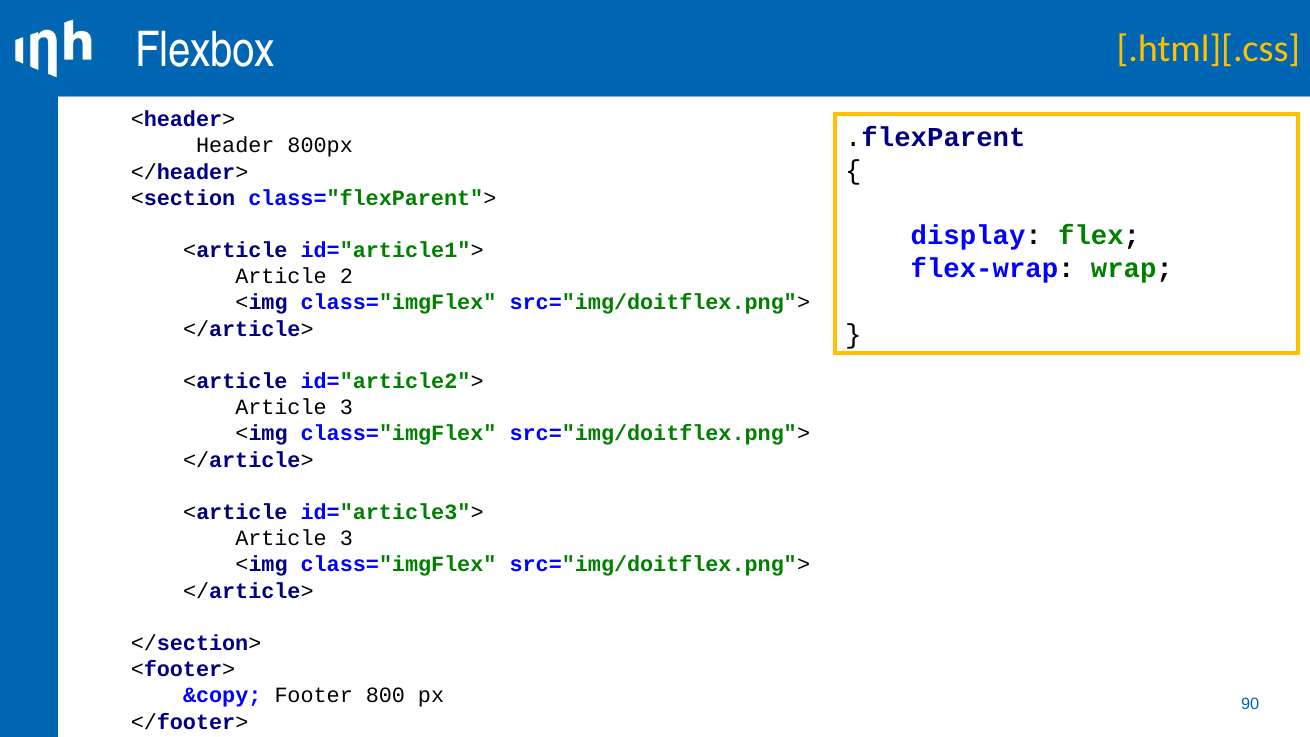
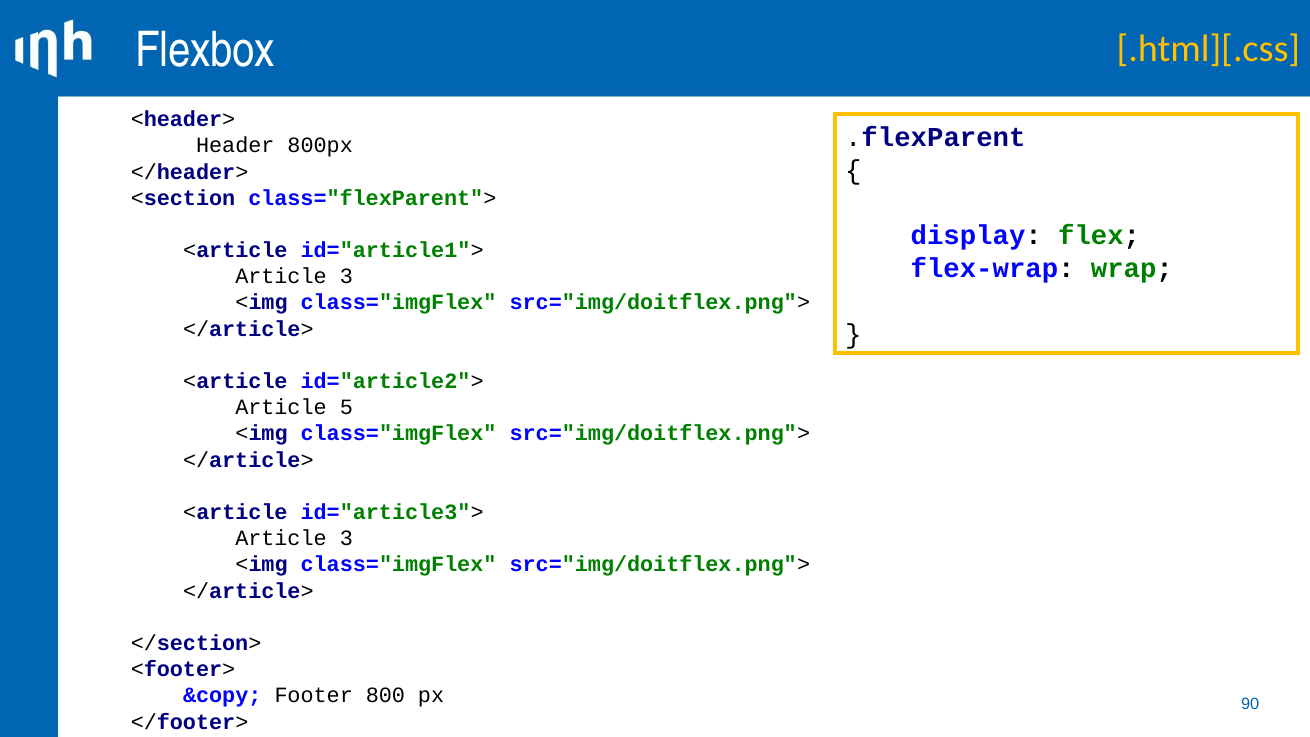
2 at (346, 277): 2 -> 3
3 at (346, 407): 3 -> 5
